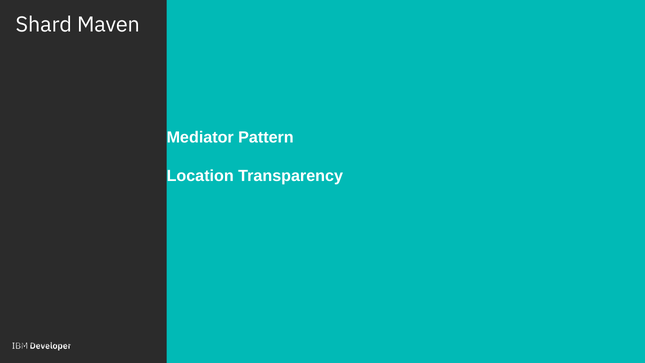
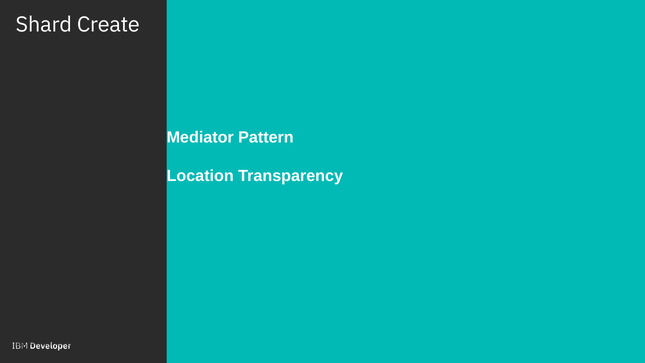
Maven: Maven -> Create
